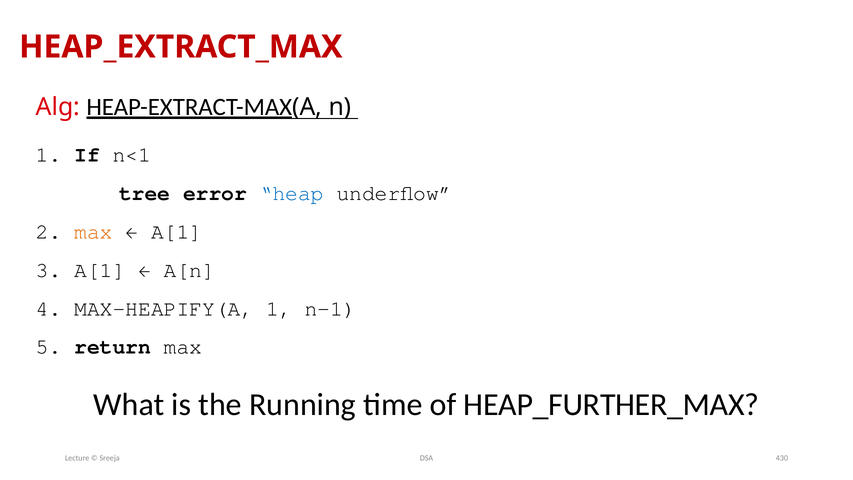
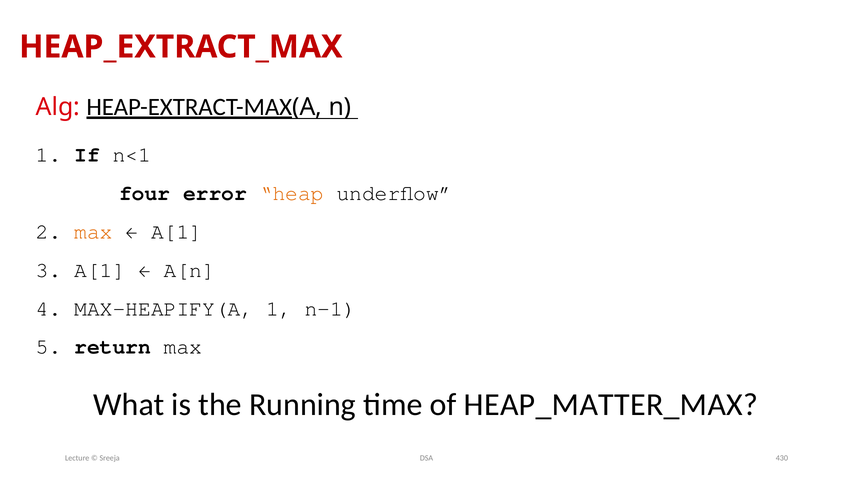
tree: tree -> four
heap colour: blue -> orange
HEAP_FURTHER_MAX: HEAP_FURTHER_MAX -> HEAP_MATTER_MAX
